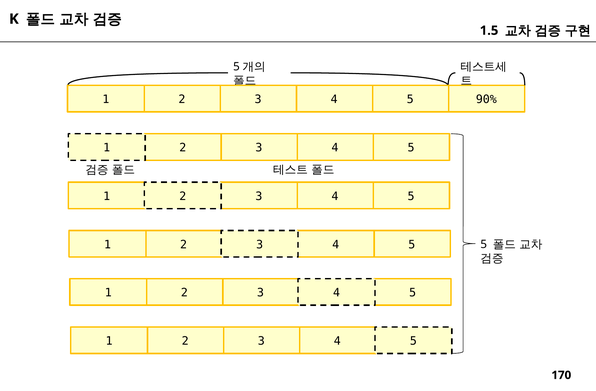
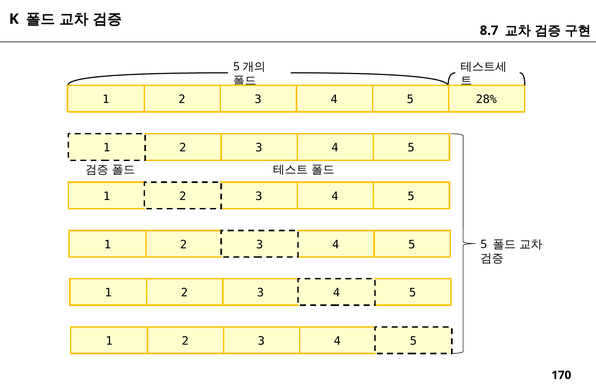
1.5: 1.5 -> 8.7
90%: 90% -> 28%
